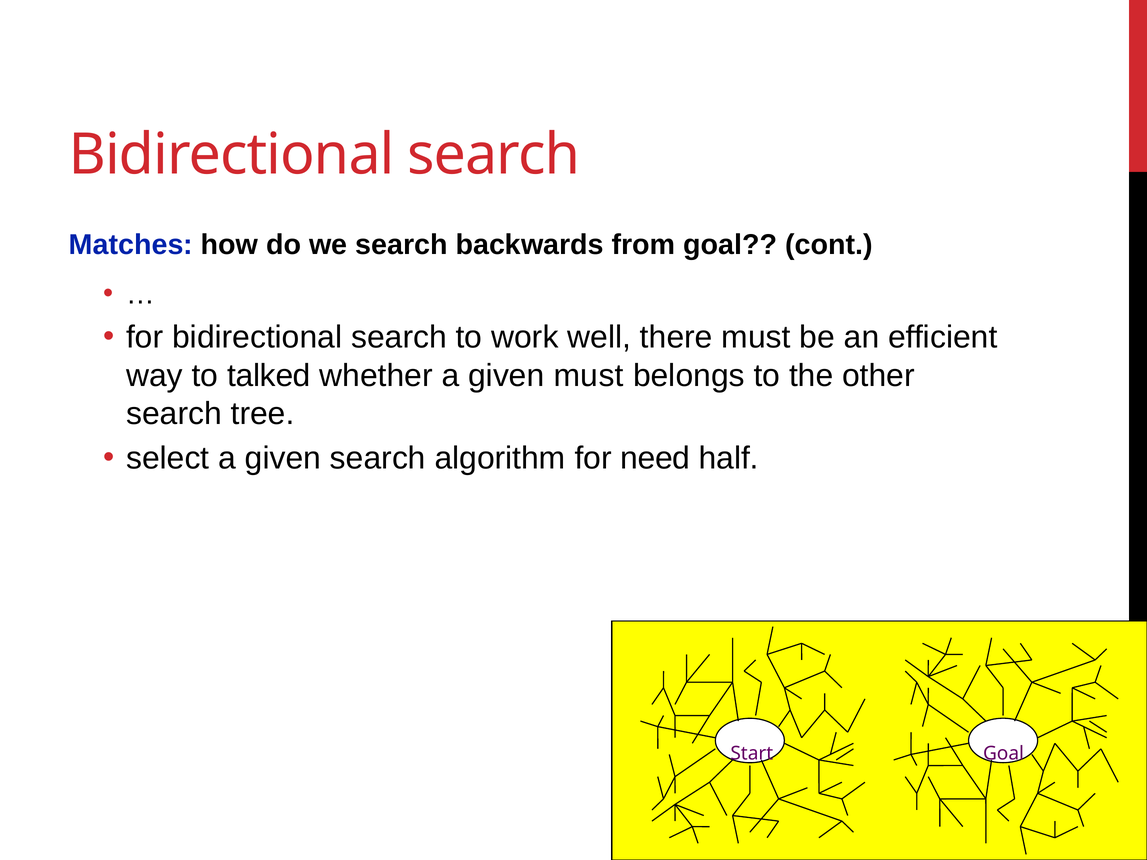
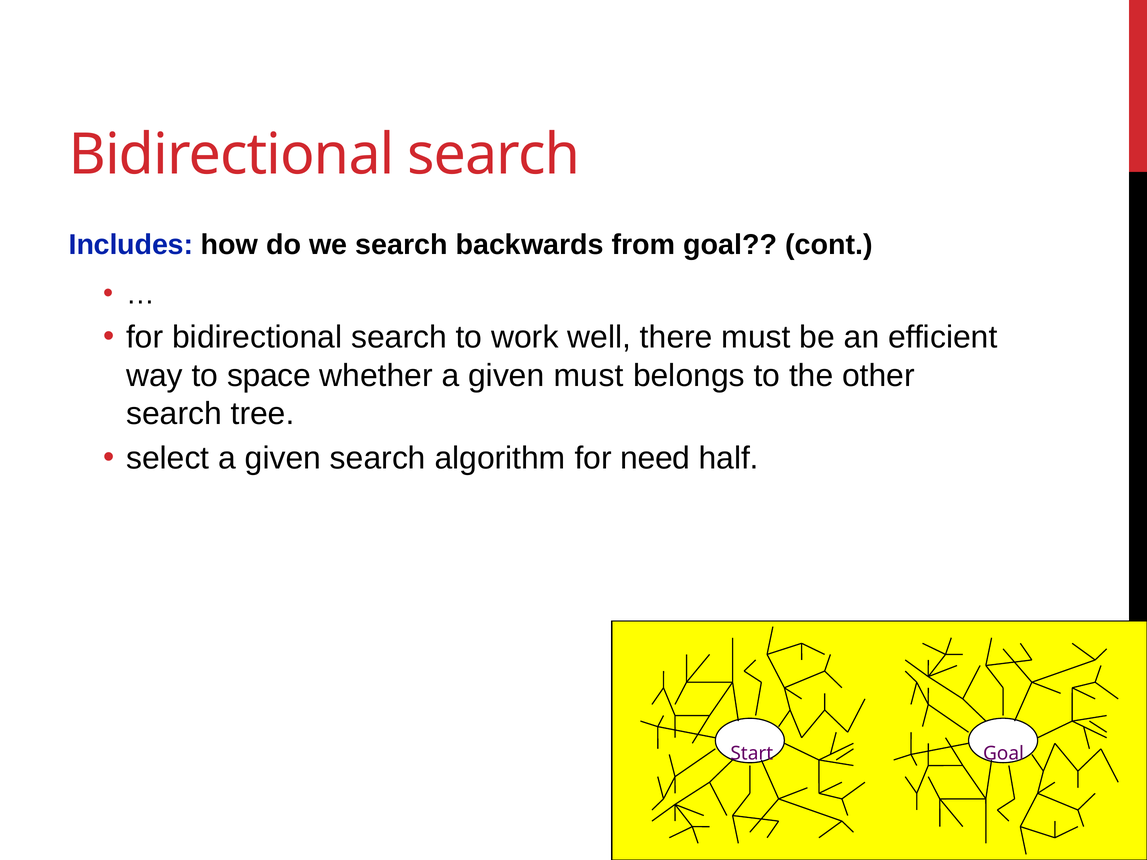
Matches: Matches -> Includes
talked: talked -> space
